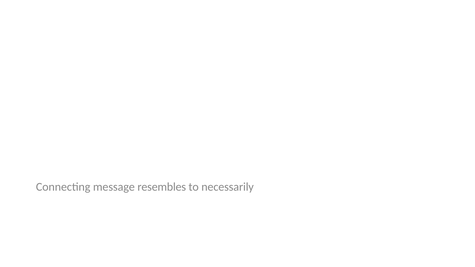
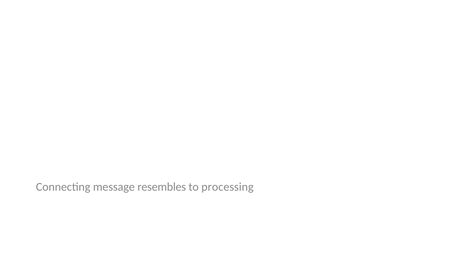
necessarily: necessarily -> processing
